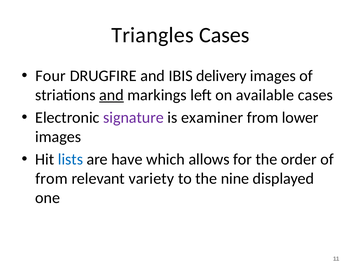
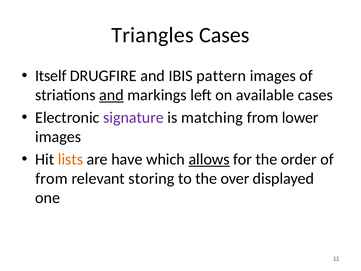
Four: Four -> Itself
delivery: delivery -> pattern
examiner: examiner -> matching
lists colour: blue -> orange
allows underline: none -> present
variety: variety -> storing
nine: nine -> over
